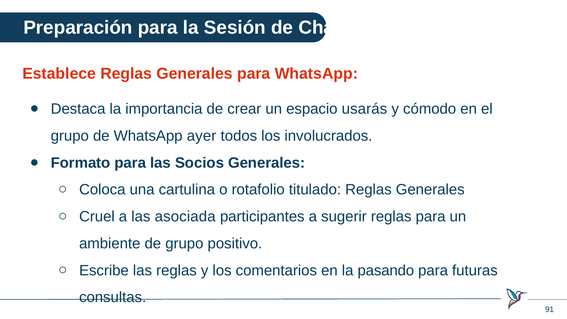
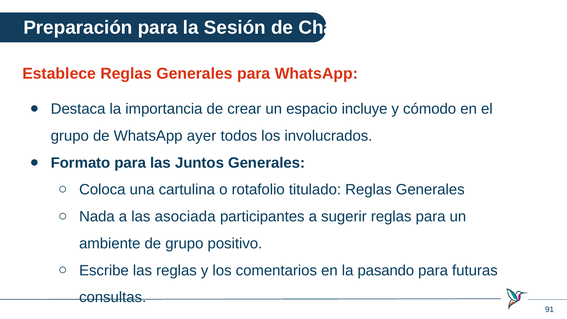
usarás: usarás -> incluye
Socios: Socios -> Juntos
Cruel: Cruel -> Nada
